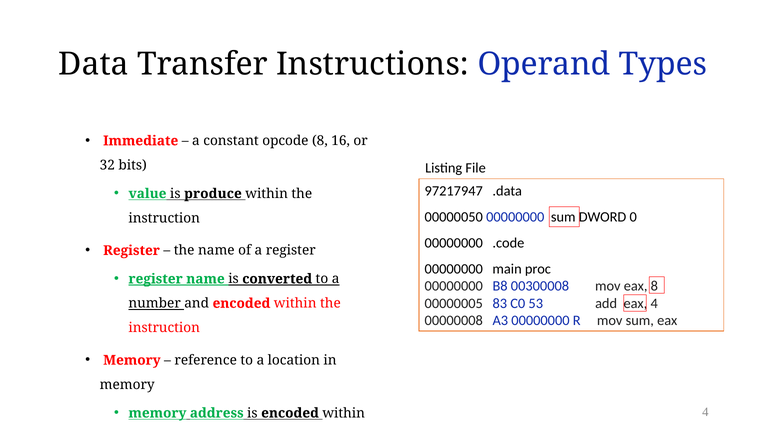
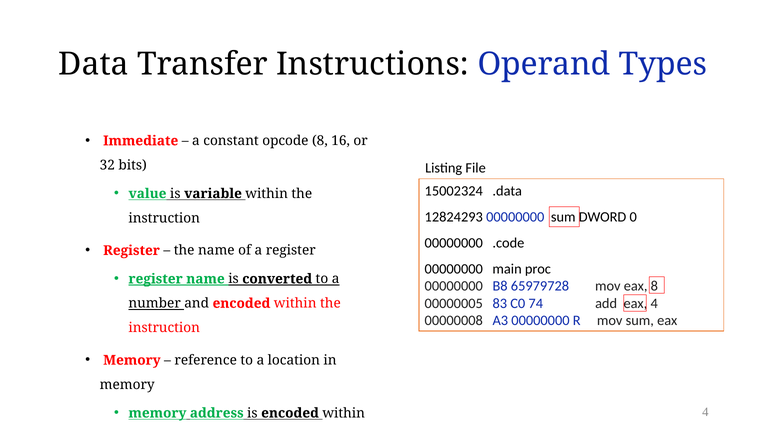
97217947: 97217947 -> 15002324
produce: produce -> variable
00000050: 00000050 -> 12824293
00300008: 00300008 -> 65979728
53: 53 -> 74
